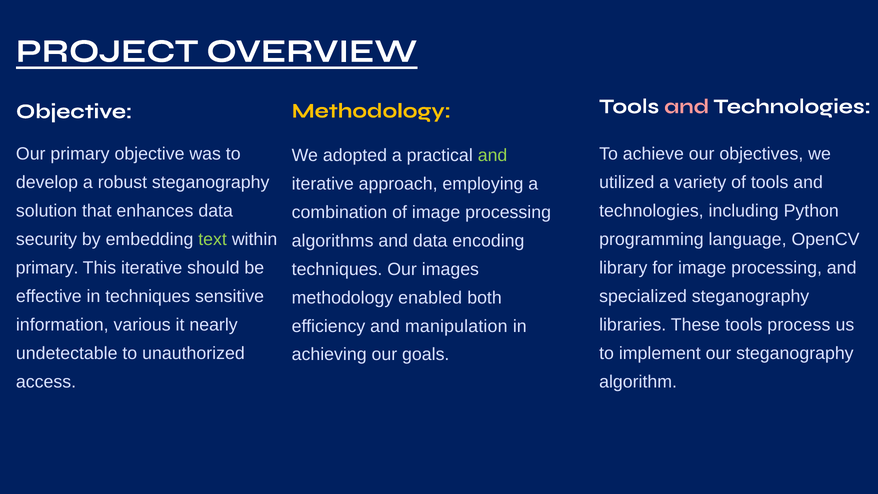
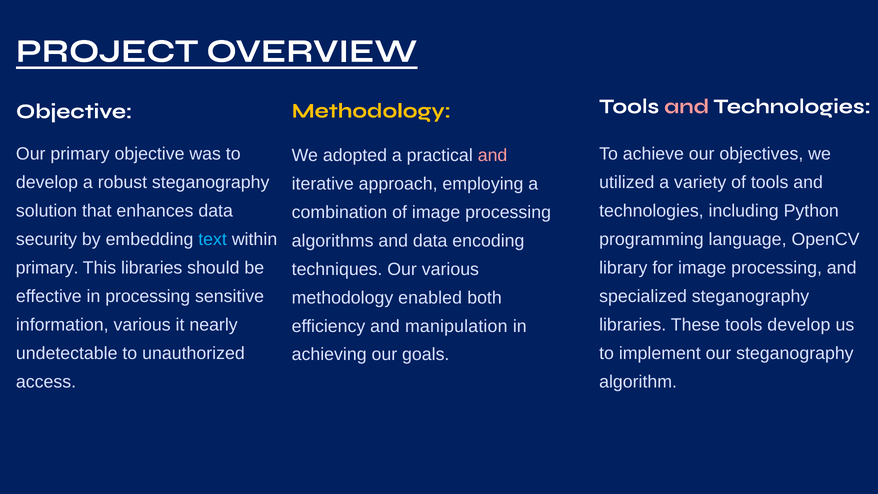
and at (493, 155) colour: light green -> pink
text colour: light green -> light blue
This iterative: iterative -> libraries
Our images: images -> various
in techniques: techniques -> processing
tools process: process -> develop
